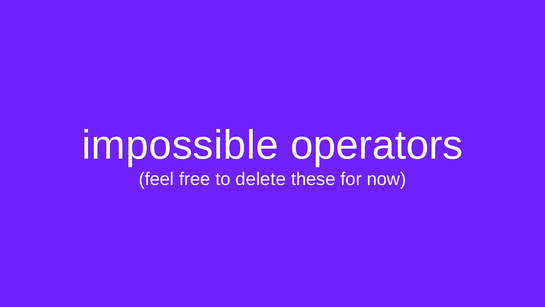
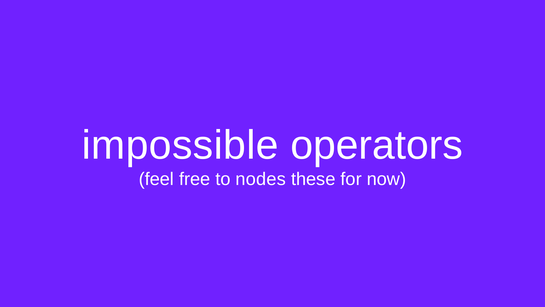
delete: delete -> nodes
